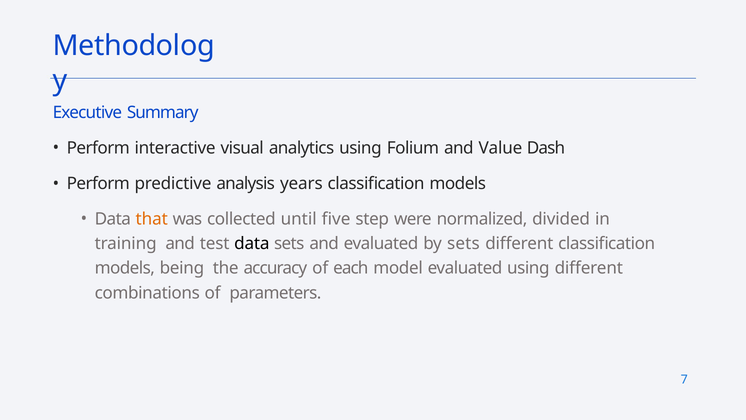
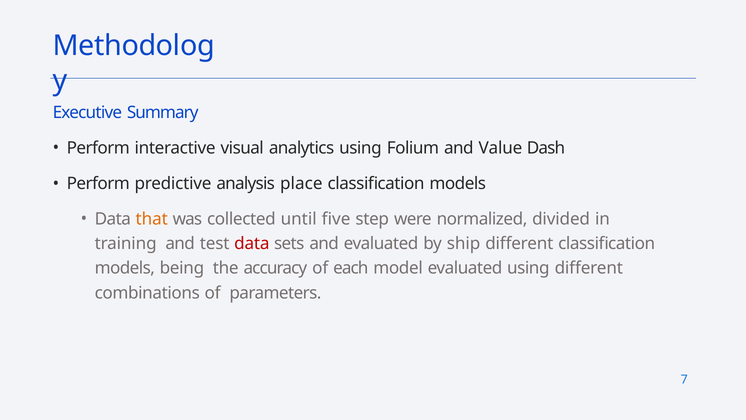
years: years -> place
data at (252, 243) colour: black -> red
by sets: sets -> ship
